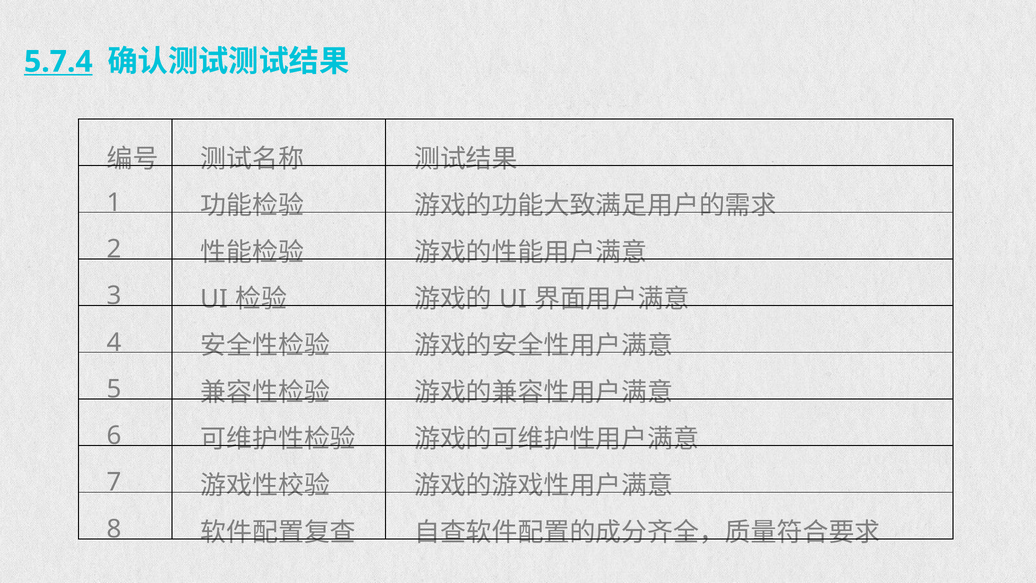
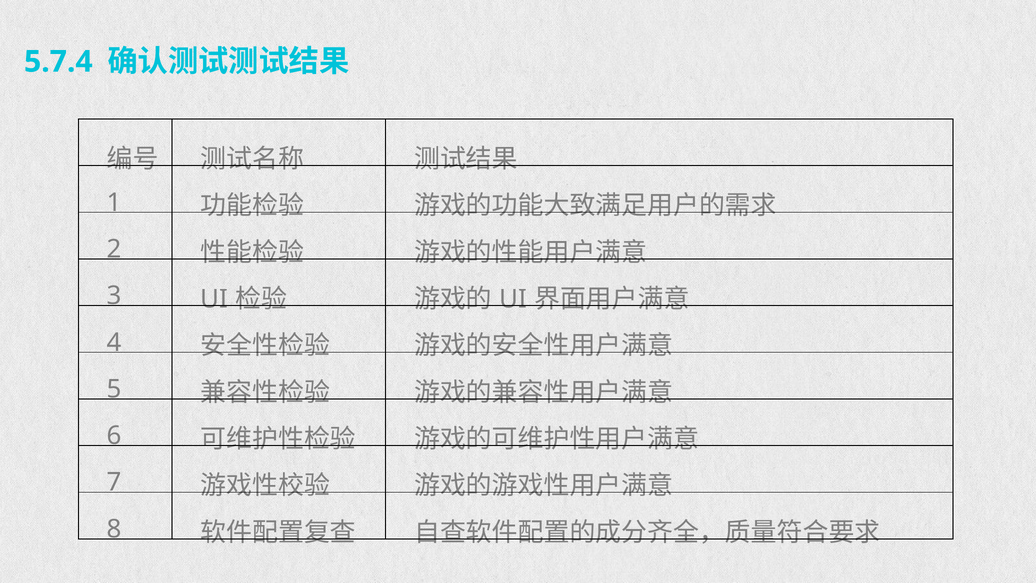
5.7.4 underline: present -> none
